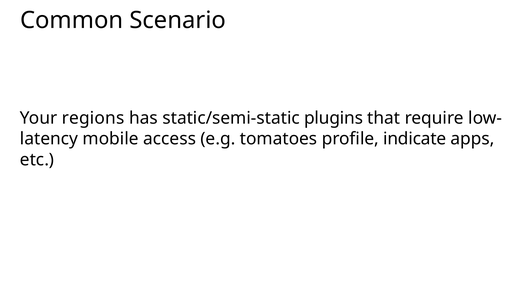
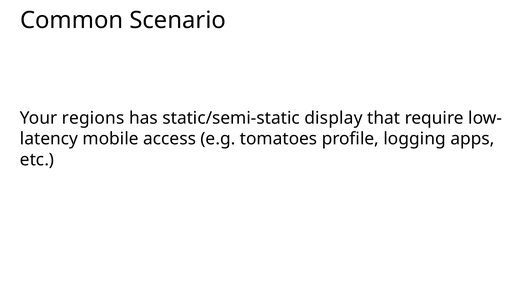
plugins: plugins -> display
indicate: indicate -> logging
